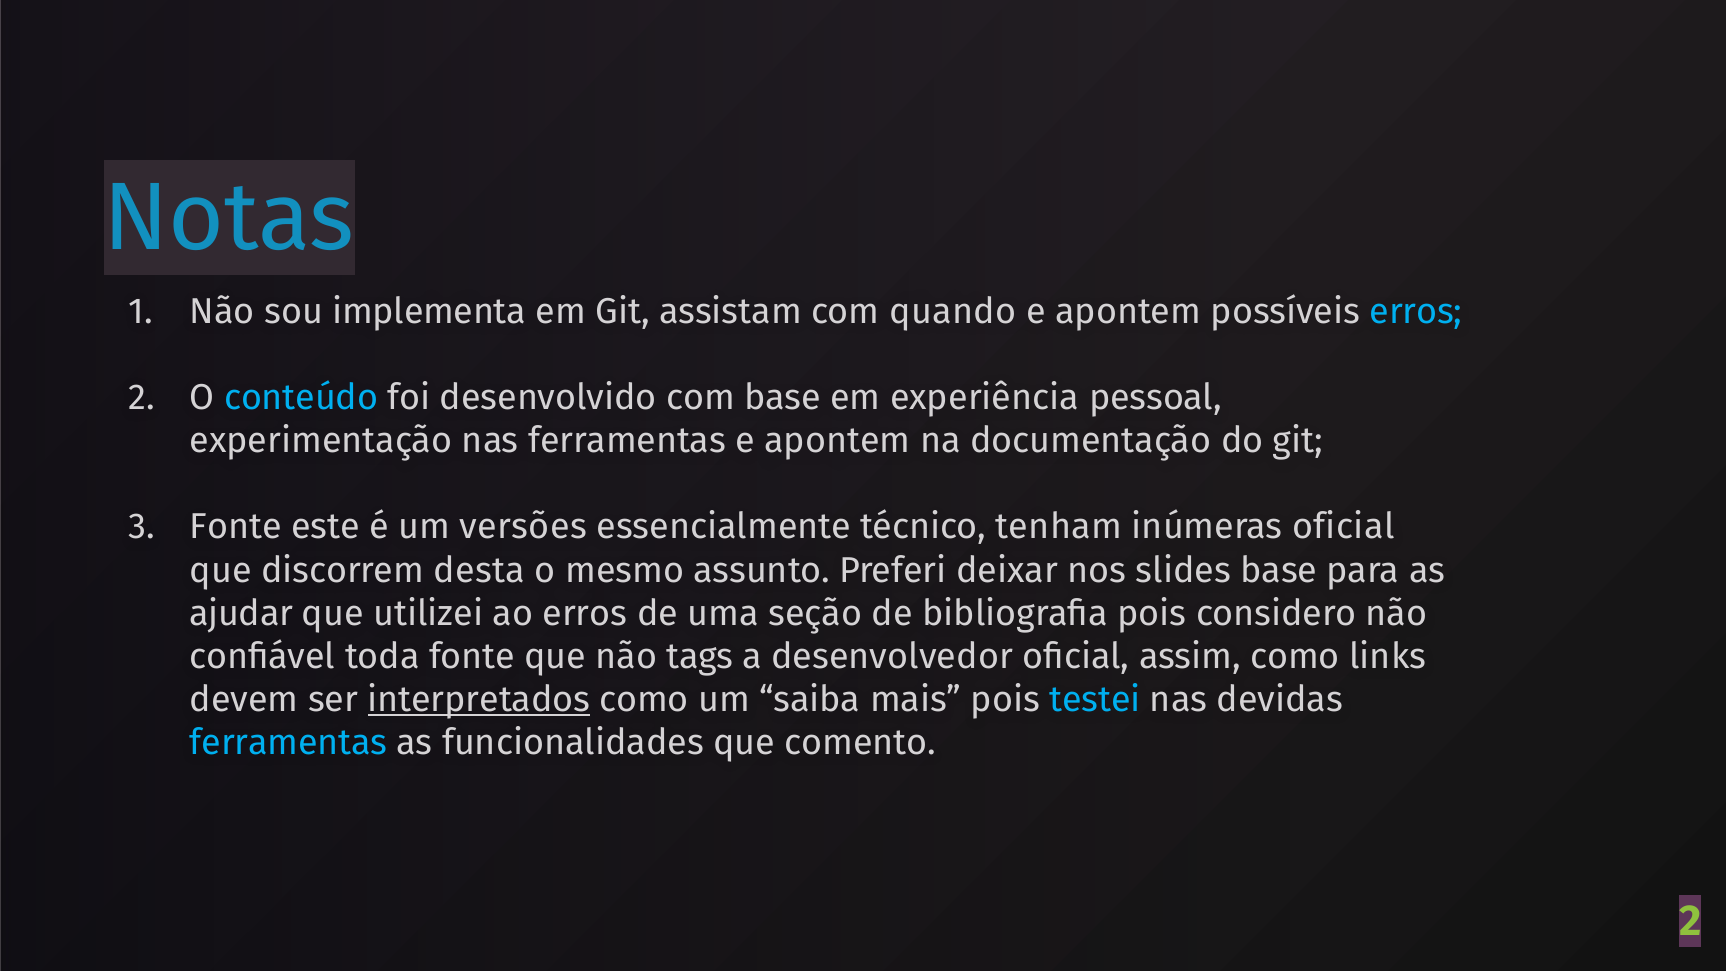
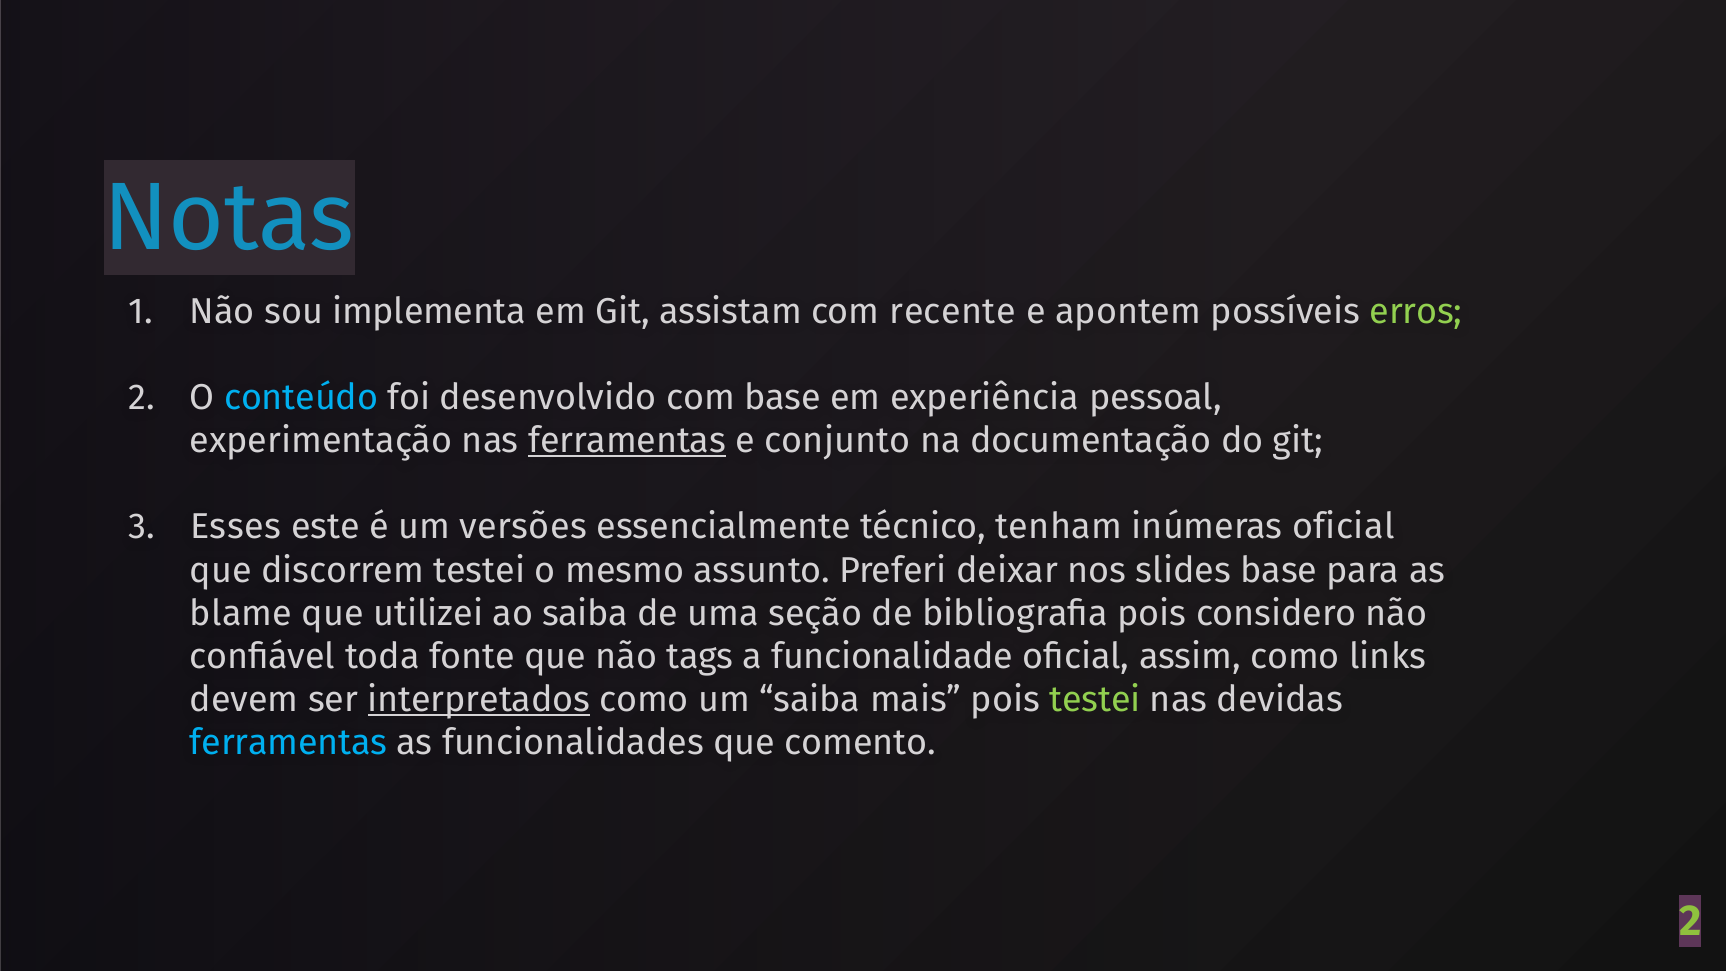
quando: quando -> recente
erros at (1416, 311) colour: light blue -> light green
ferramentas at (627, 441) underline: none -> present
apontem at (838, 441): apontem -> conjunto
Fonte at (236, 527): Fonte -> Esses
discorrem desta: desta -> testei
ajudar: ajudar -> blame
ao erros: erros -> saiba
desenvolvedor: desenvolvedor -> funcionalidade
testei at (1095, 700) colour: light blue -> light green
